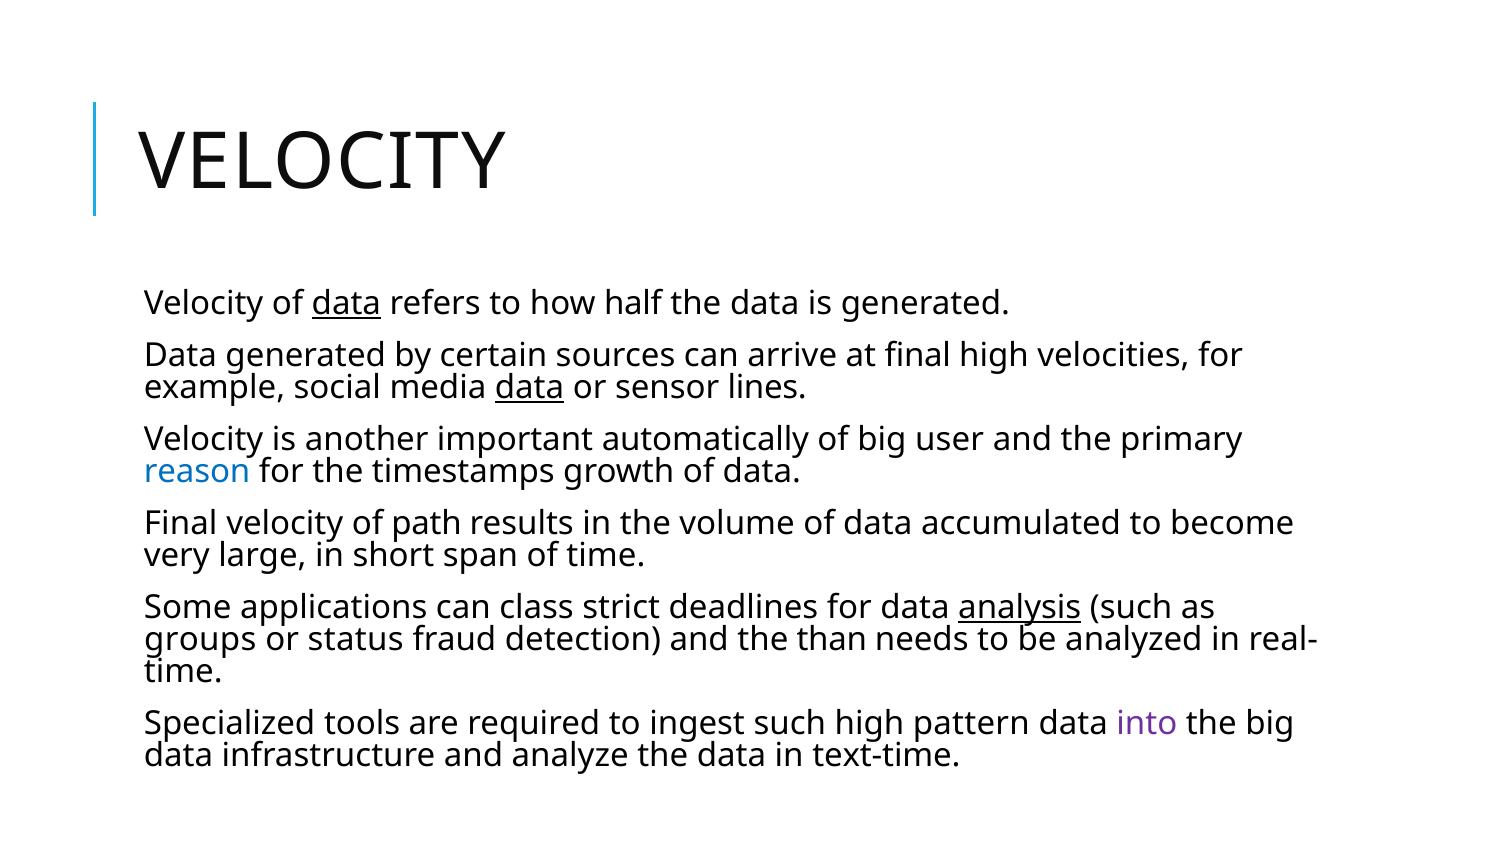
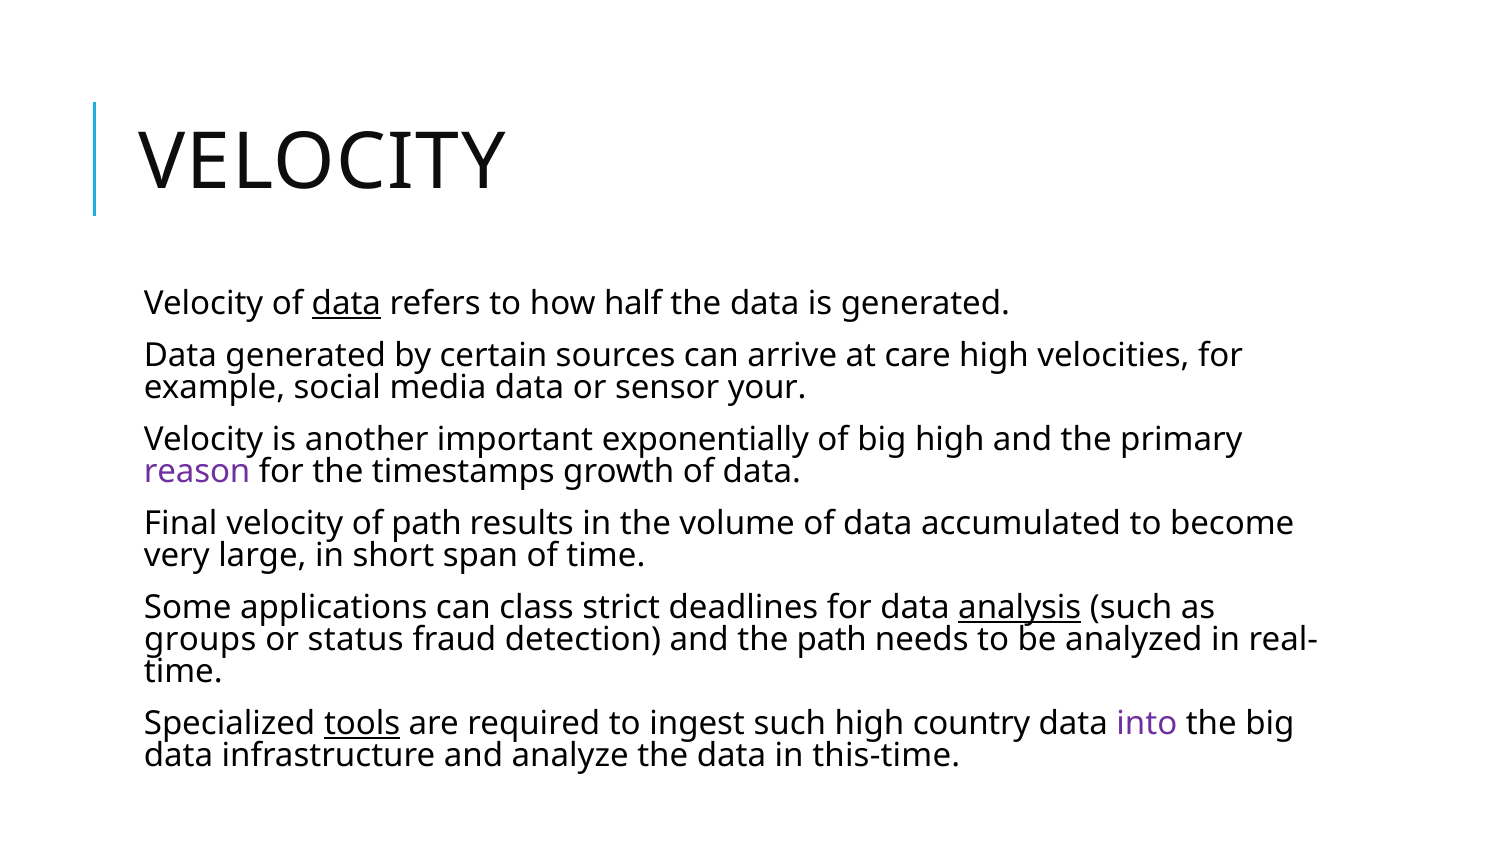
at final: final -> care
data at (530, 388) underline: present -> none
lines: lines -> your
automatically: automatically -> exponentially
big user: user -> high
reason colour: blue -> purple
the than: than -> path
tools underline: none -> present
pattern: pattern -> country
text-time: text-time -> this-time
